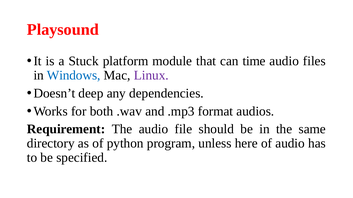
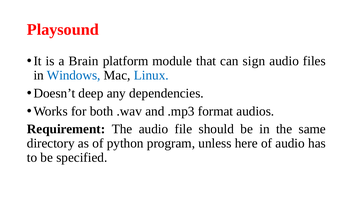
Stuck: Stuck -> Brain
time: time -> sign
Linux colour: purple -> blue
